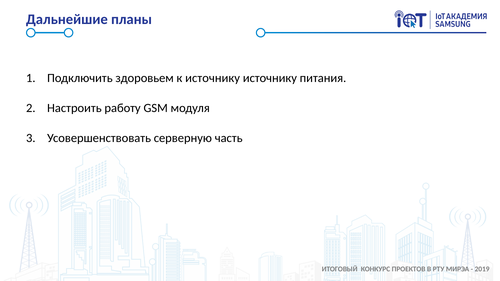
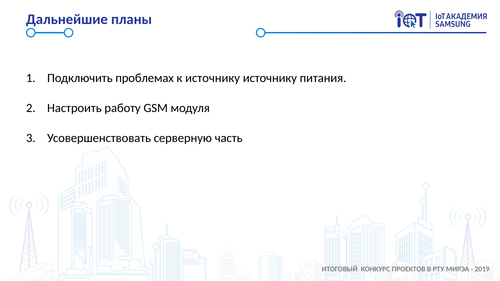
здоровьем: здоровьем -> проблемах
